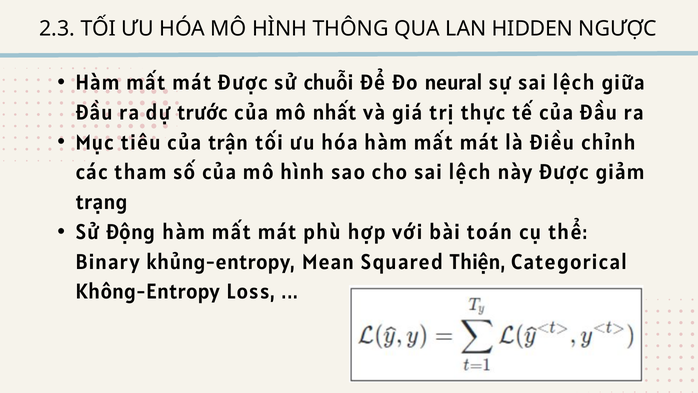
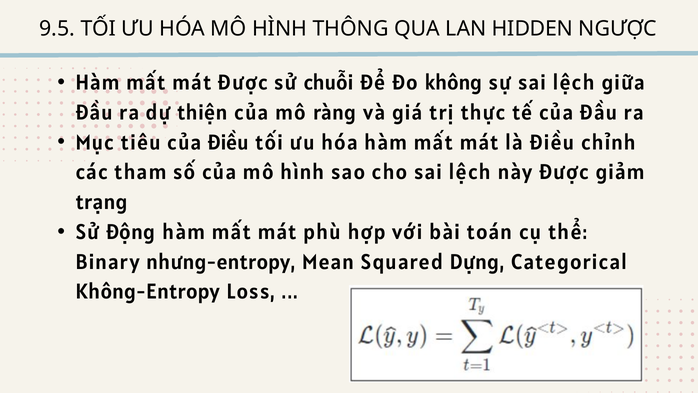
2.3: 2.3 -> 9.5
neural: neural -> không
trước: trước -> thiện
nhất: nhất -> ràng
của trận: trận -> điều
khủng-entropy: khủng-entropy -> nhưng-entropy
Thiện: Thiện -> Dựng
